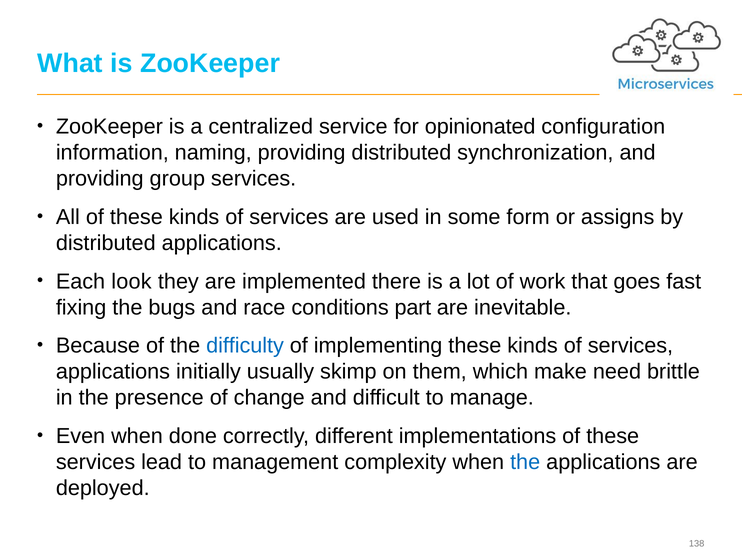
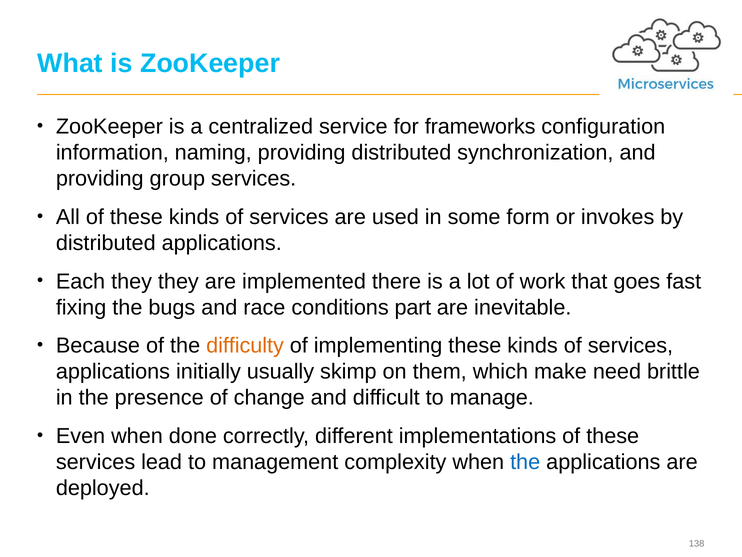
opinionated: opinionated -> frameworks
assigns: assigns -> invokes
Each look: look -> they
difficulty colour: blue -> orange
